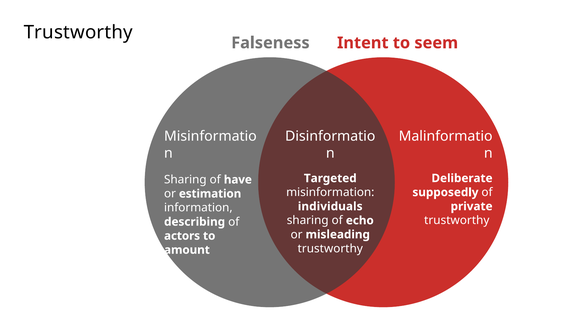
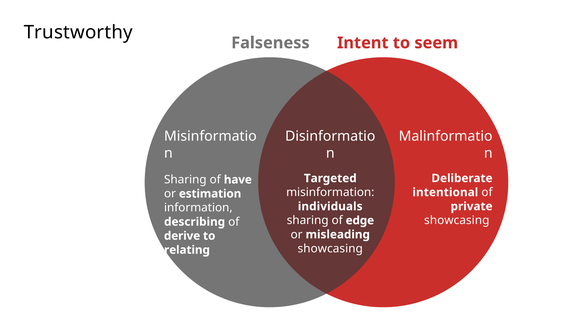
supposedly: supposedly -> intentional
trustworthy at (457, 220): trustworthy -> showcasing
echo: echo -> edge
actors: actors -> derive
trustworthy at (330, 249): trustworthy -> showcasing
amount: amount -> relating
